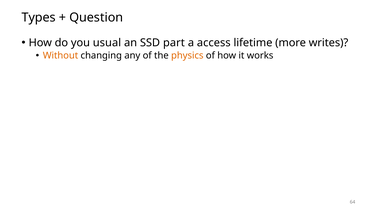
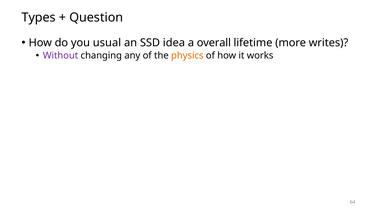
part: part -> idea
access: access -> overall
Without colour: orange -> purple
